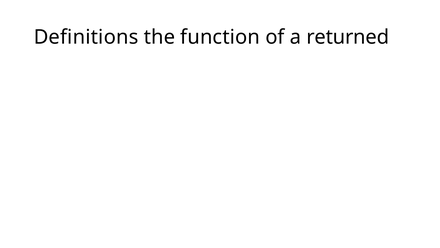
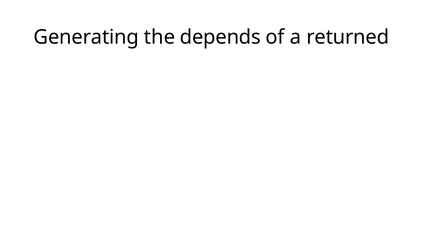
Definitions: Definitions -> Generating
function: function -> depends
